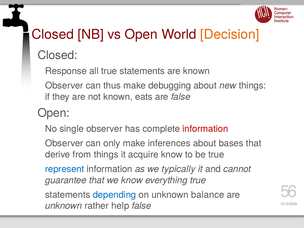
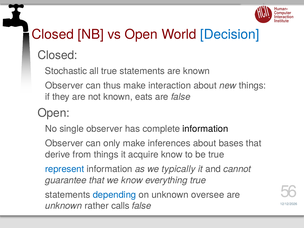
Decision colour: orange -> blue
Response: Response -> Stochastic
debugging: debugging -> interaction
information at (205, 129) colour: red -> black
balance: balance -> oversee
help: help -> calls
